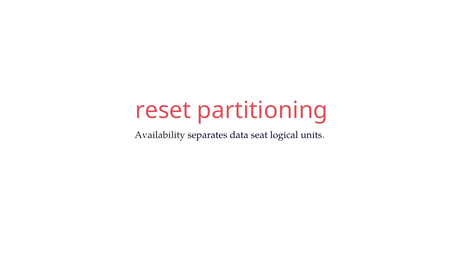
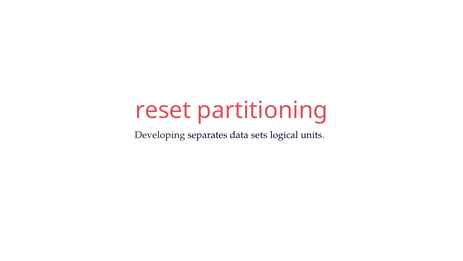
Availability: Availability -> Developing
seat: seat -> sets
